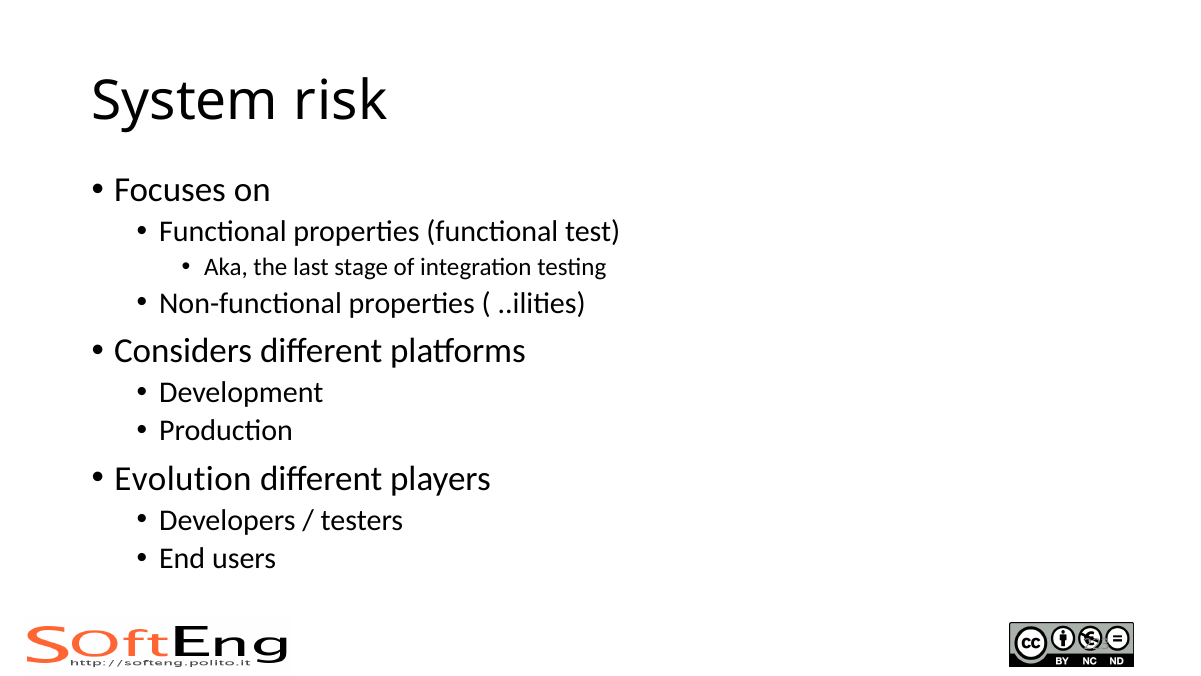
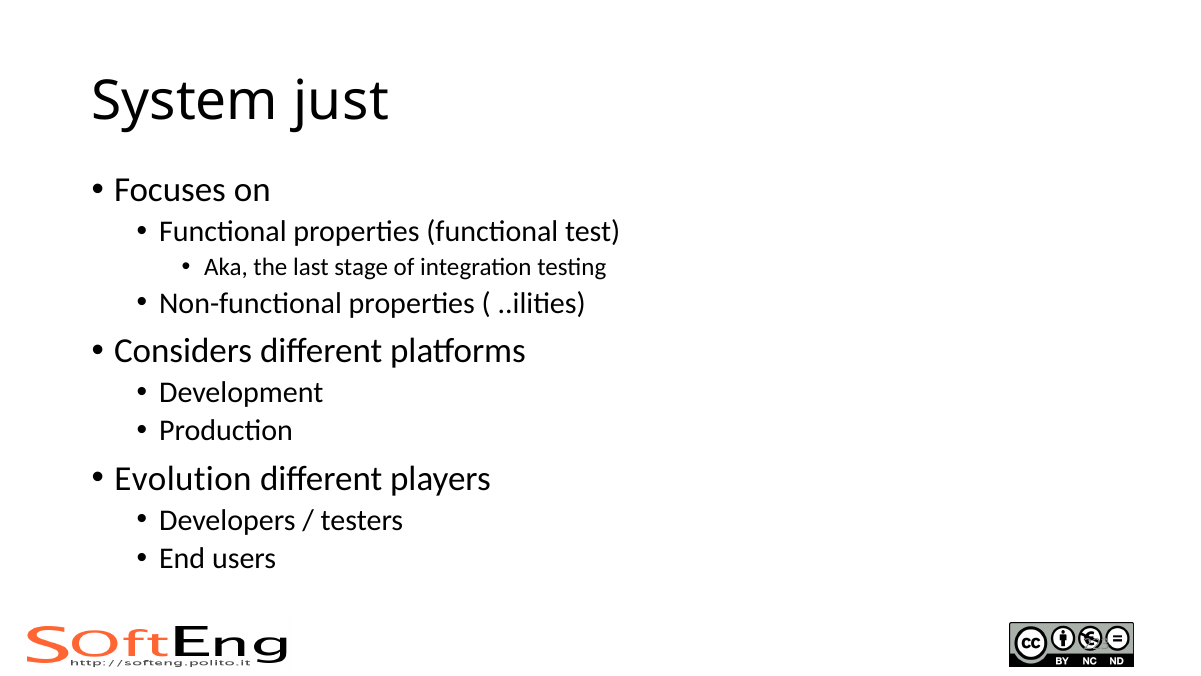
risk: risk -> just
